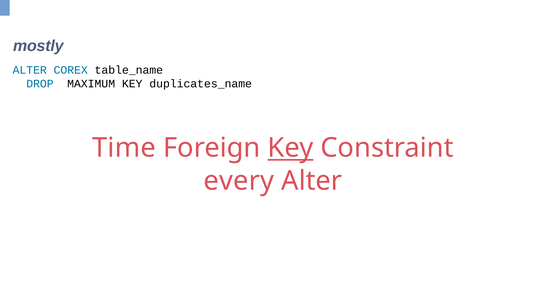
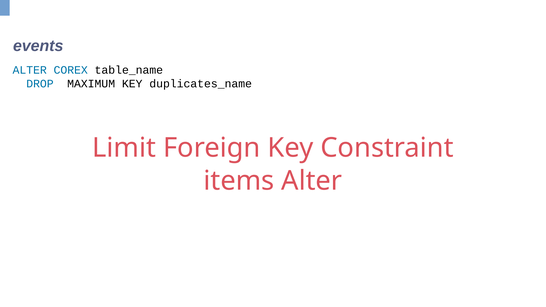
mostly: mostly -> events
Time: Time -> Limit
Key at (291, 148) underline: present -> none
every: every -> items
